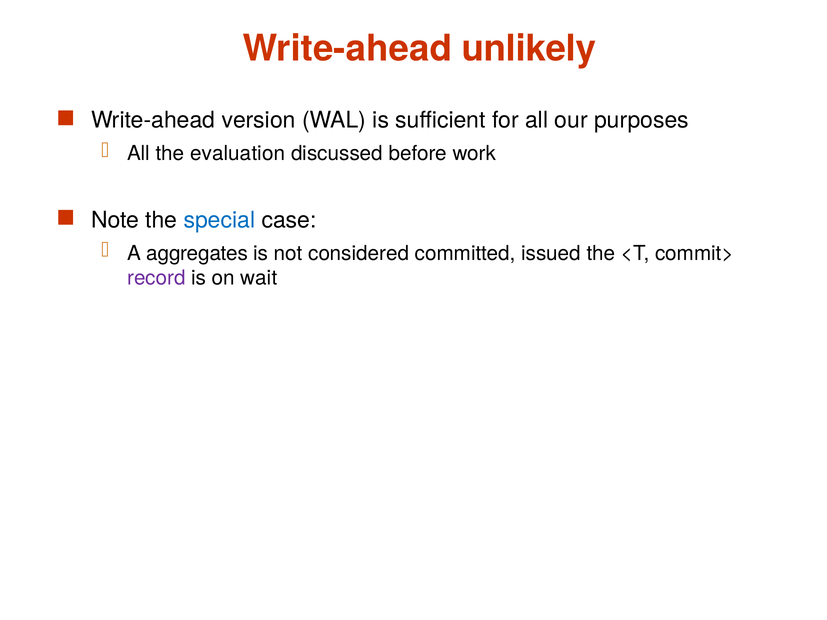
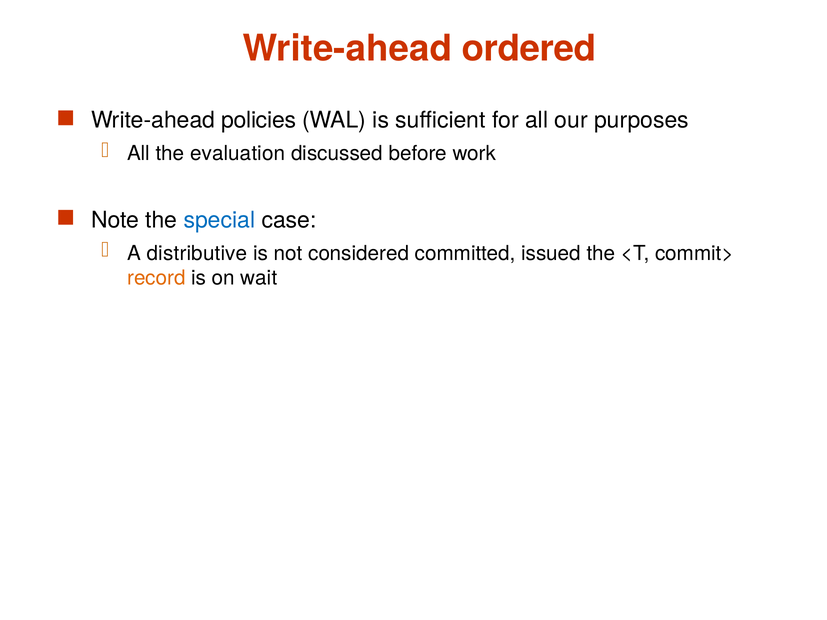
unlikely: unlikely -> ordered
version: version -> policies
aggregates: aggregates -> distributive
record colour: purple -> orange
